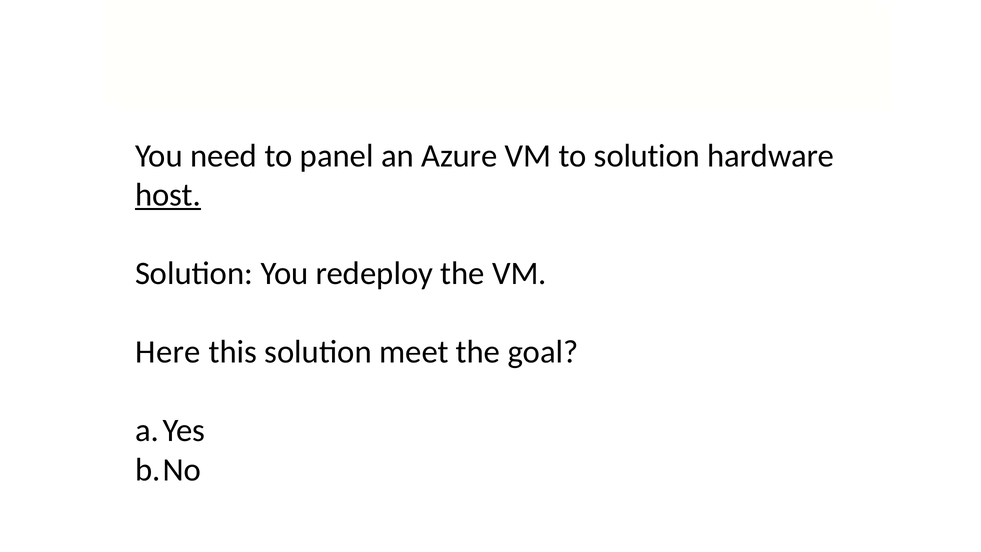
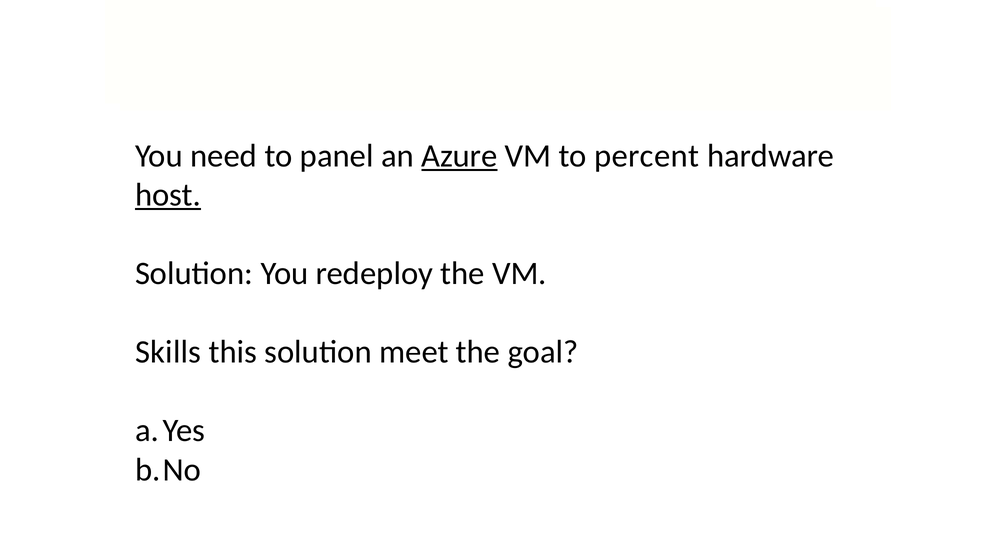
Azure underline: none -> present
to solution: solution -> percent
Here: Here -> Skills
